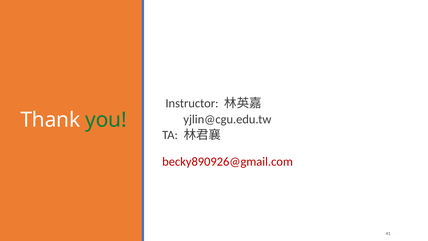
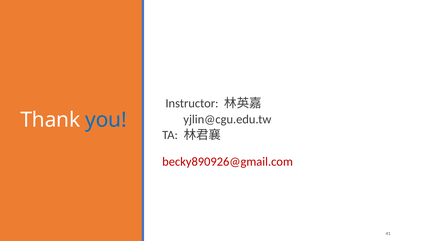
you colour: green -> blue
